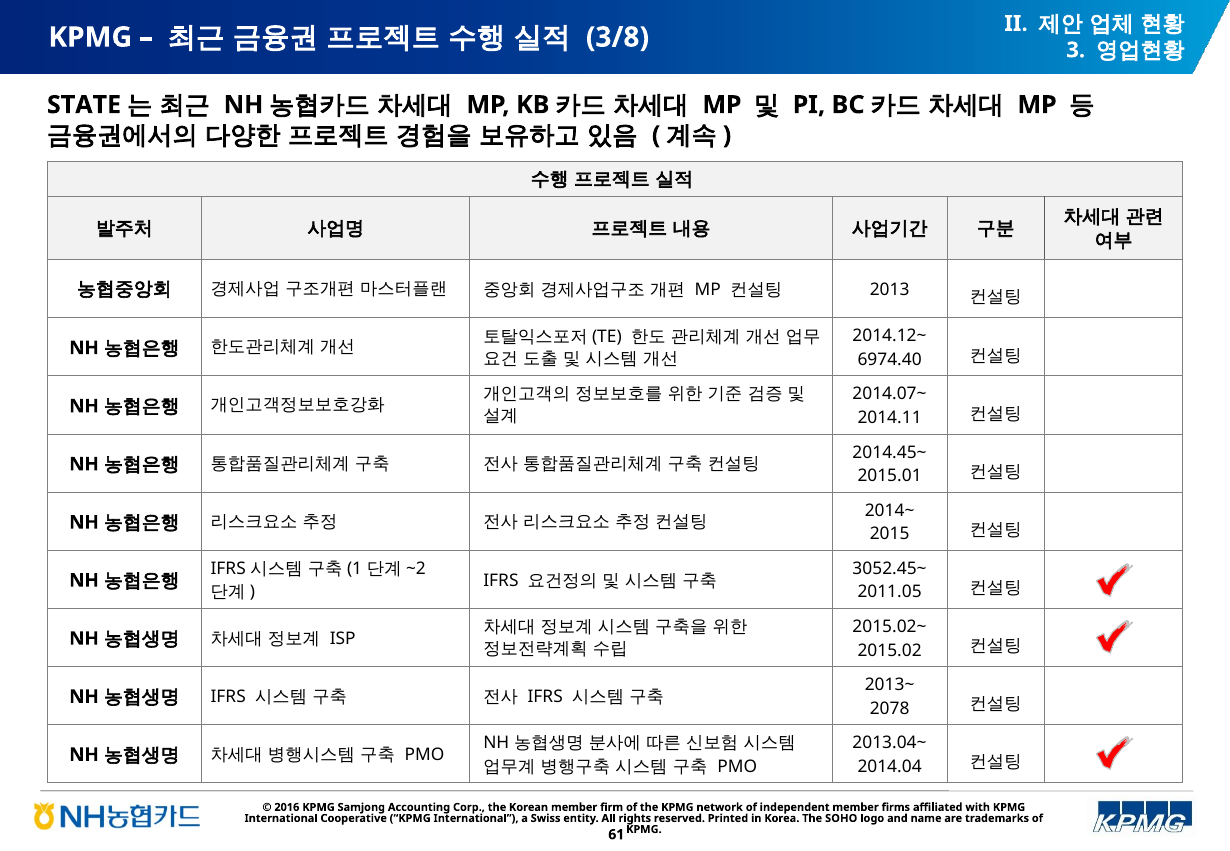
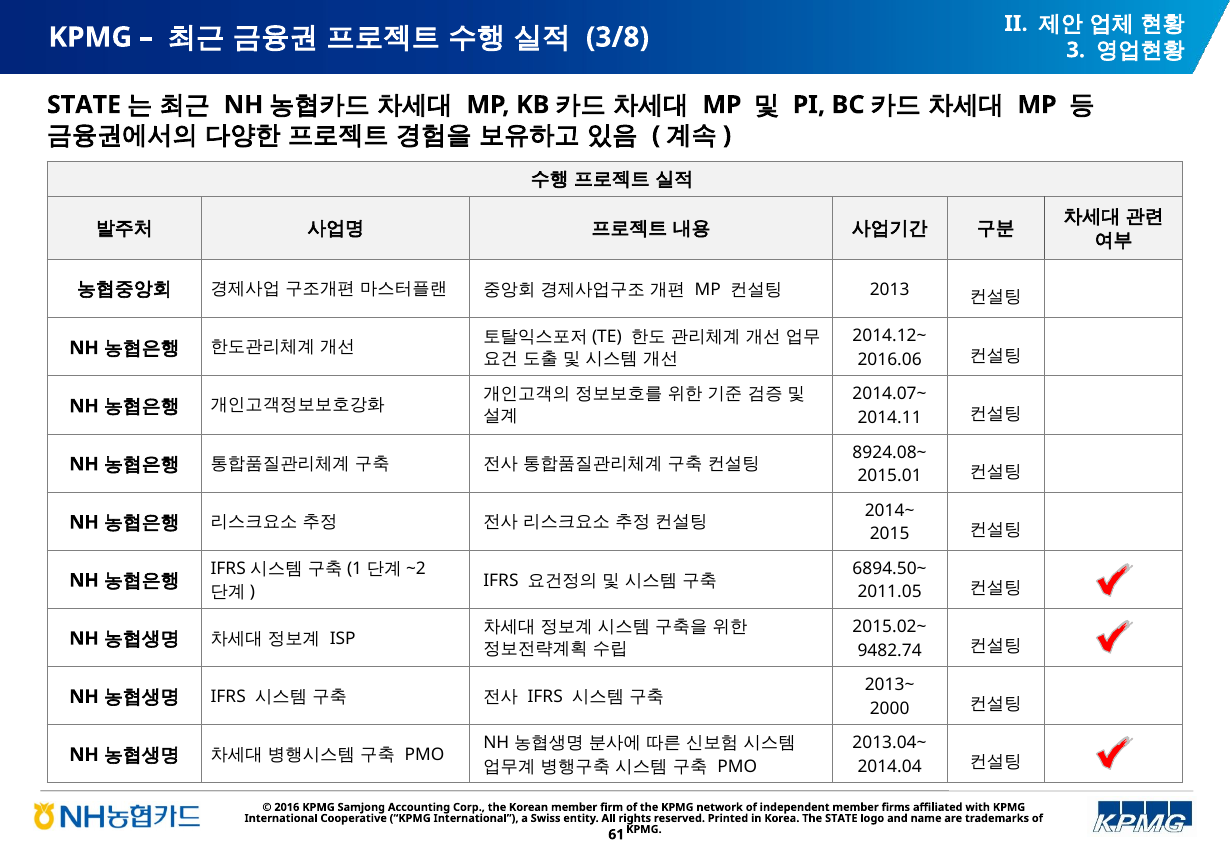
6974.40: 6974.40 -> 2016.06
2014.45~: 2014.45~ -> 8924.08~
3052.45~: 3052.45~ -> 6894.50~
2015.02: 2015.02 -> 9482.74
2078: 2078 -> 2000
SOHO at (841, 819): SOHO -> STATE
